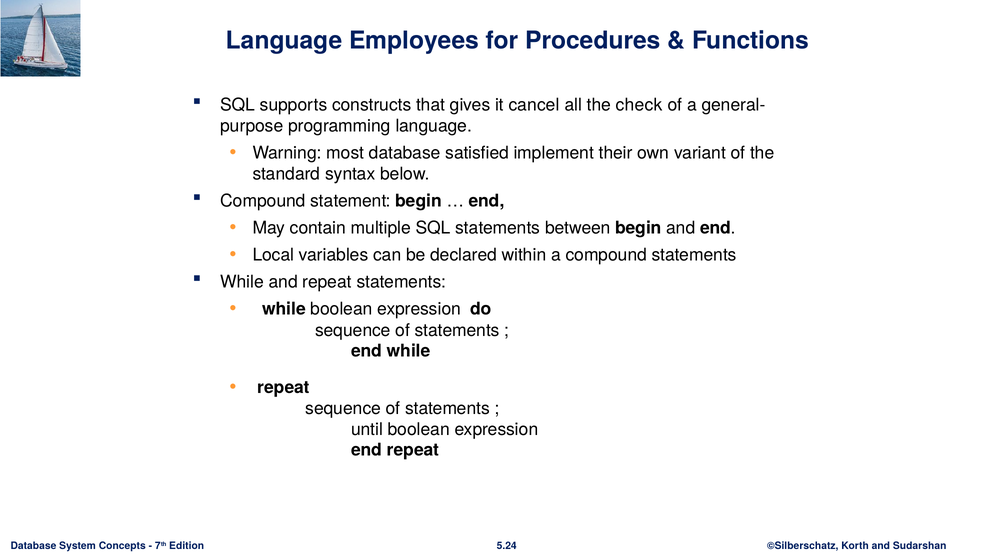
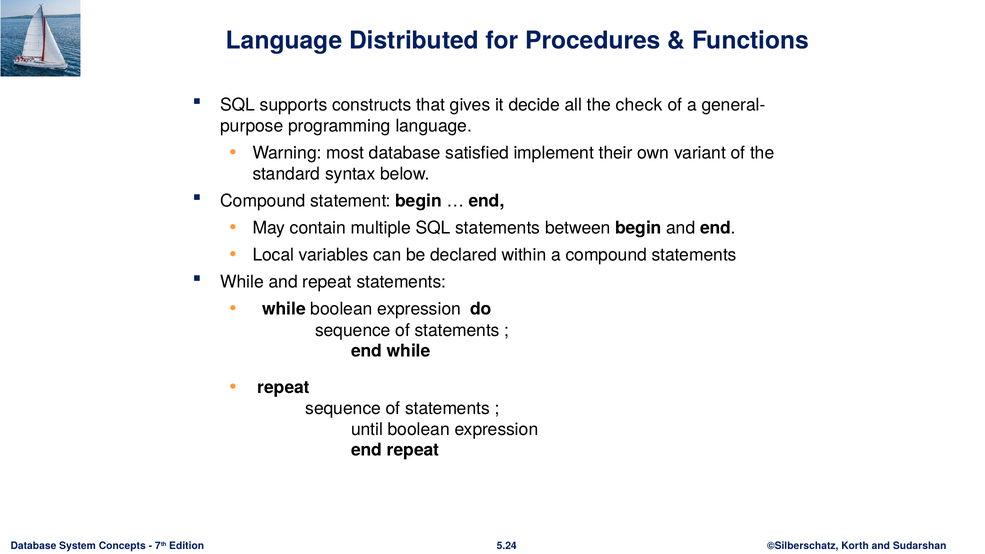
Employees: Employees -> Distributed
cancel: cancel -> decide
